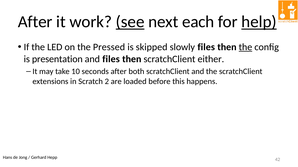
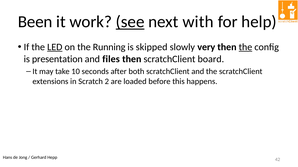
After at (35, 22): After -> Been
each: each -> with
help underline: present -> none
LED underline: none -> present
Pressed: Pressed -> Running
slowly files: files -> very
either: either -> board
